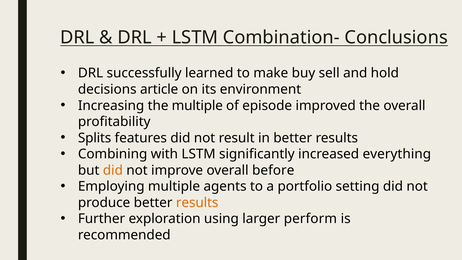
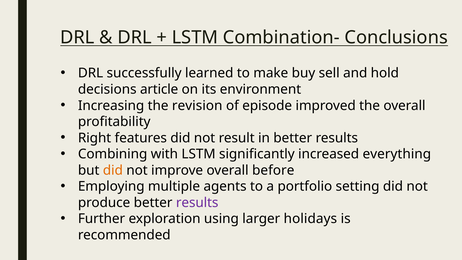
the multiple: multiple -> revision
Splits: Splits -> Right
results at (197, 203) colour: orange -> purple
perform: perform -> holidays
